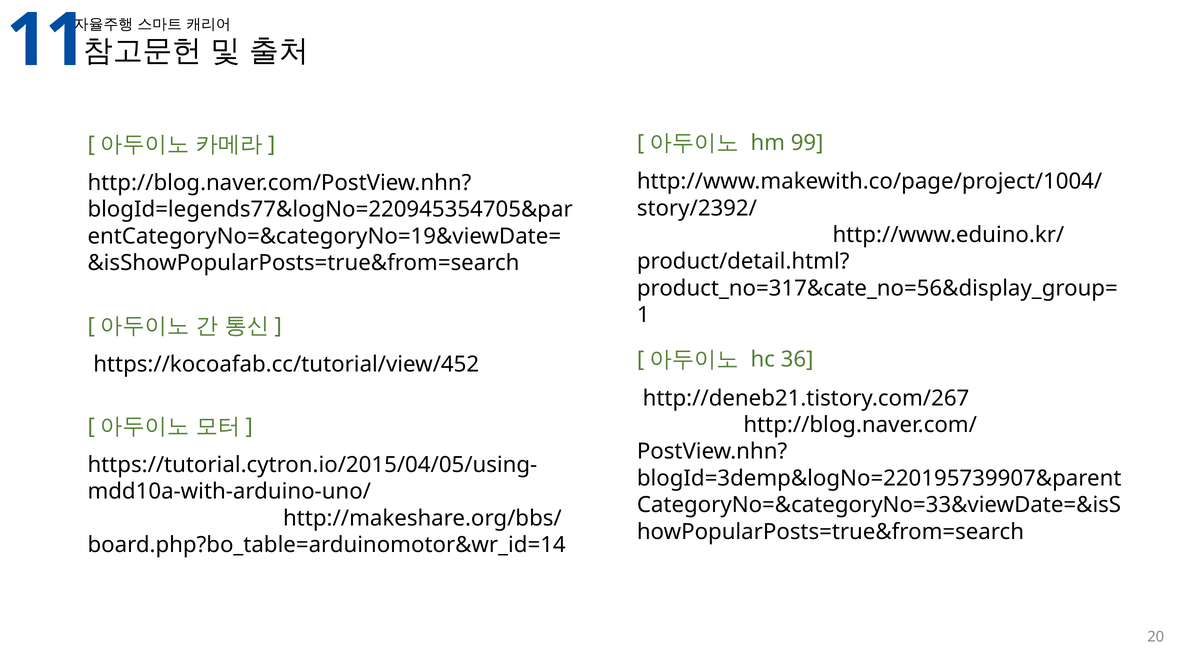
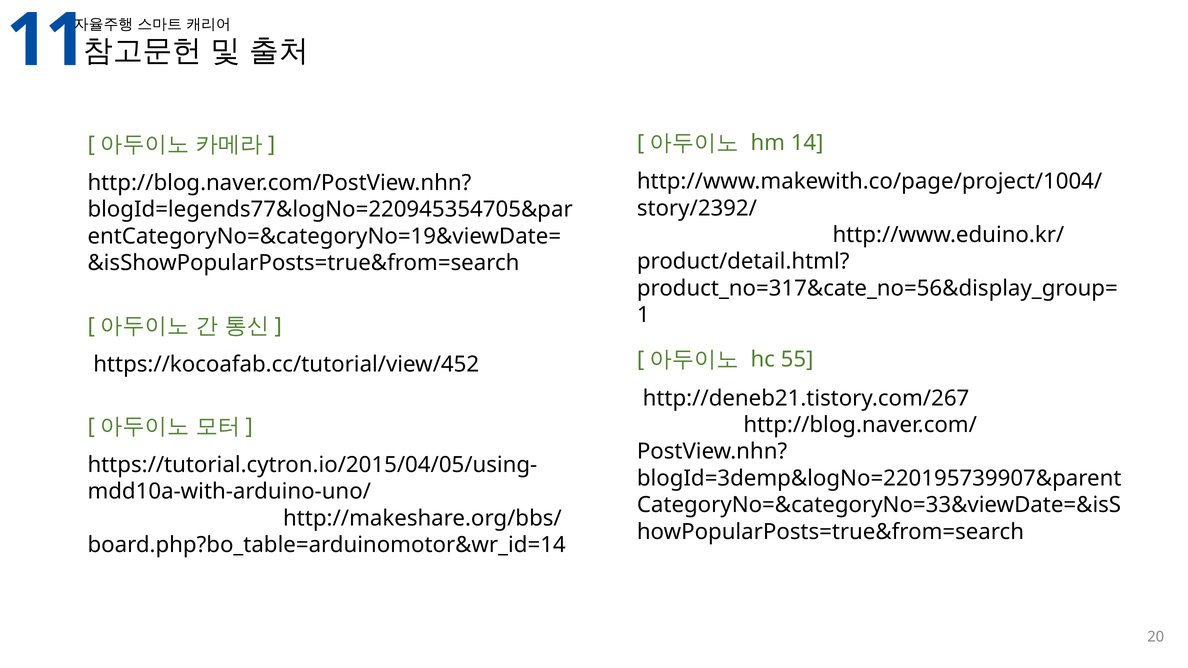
99: 99 -> 14
36: 36 -> 55
